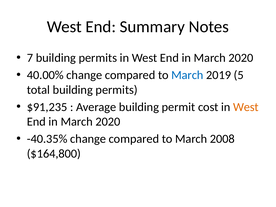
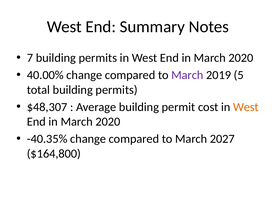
March at (187, 75) colour: blue -> purple
$91,235: $91,235 -> $48,307
2008: 2008 -> 2027
